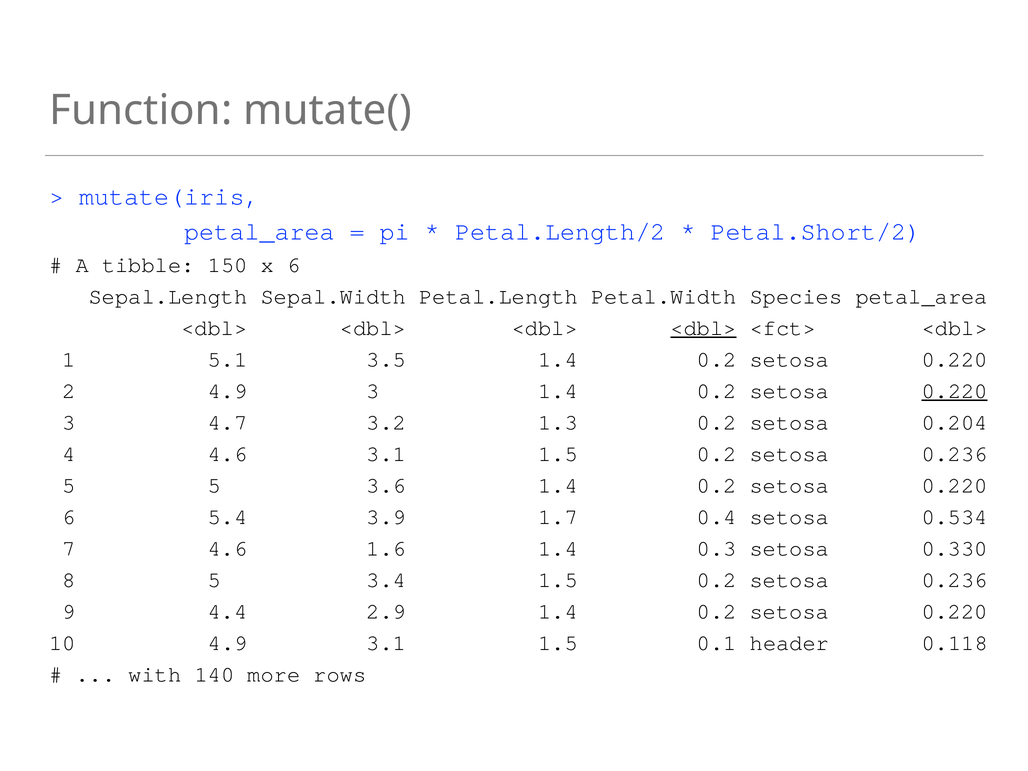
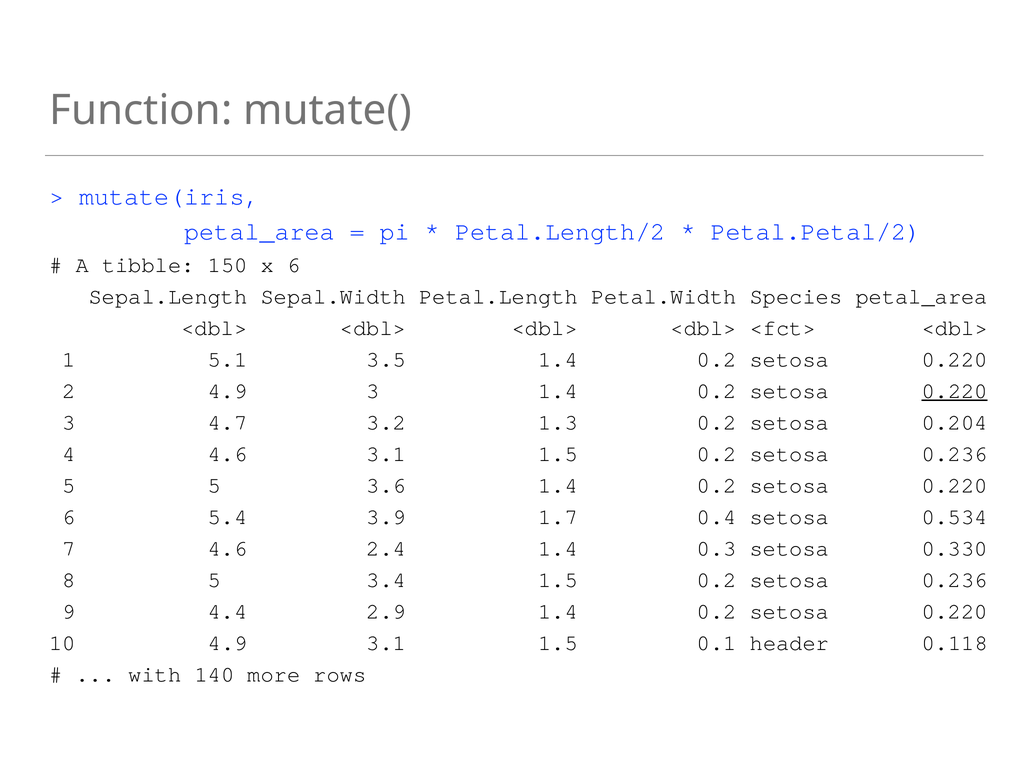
Petal.Short/2: Petal.Short/2 -> Petal.Petal/2
<dbl> at (703, 328) underline: present -> none
1.6: 1.6 -> 2.4
